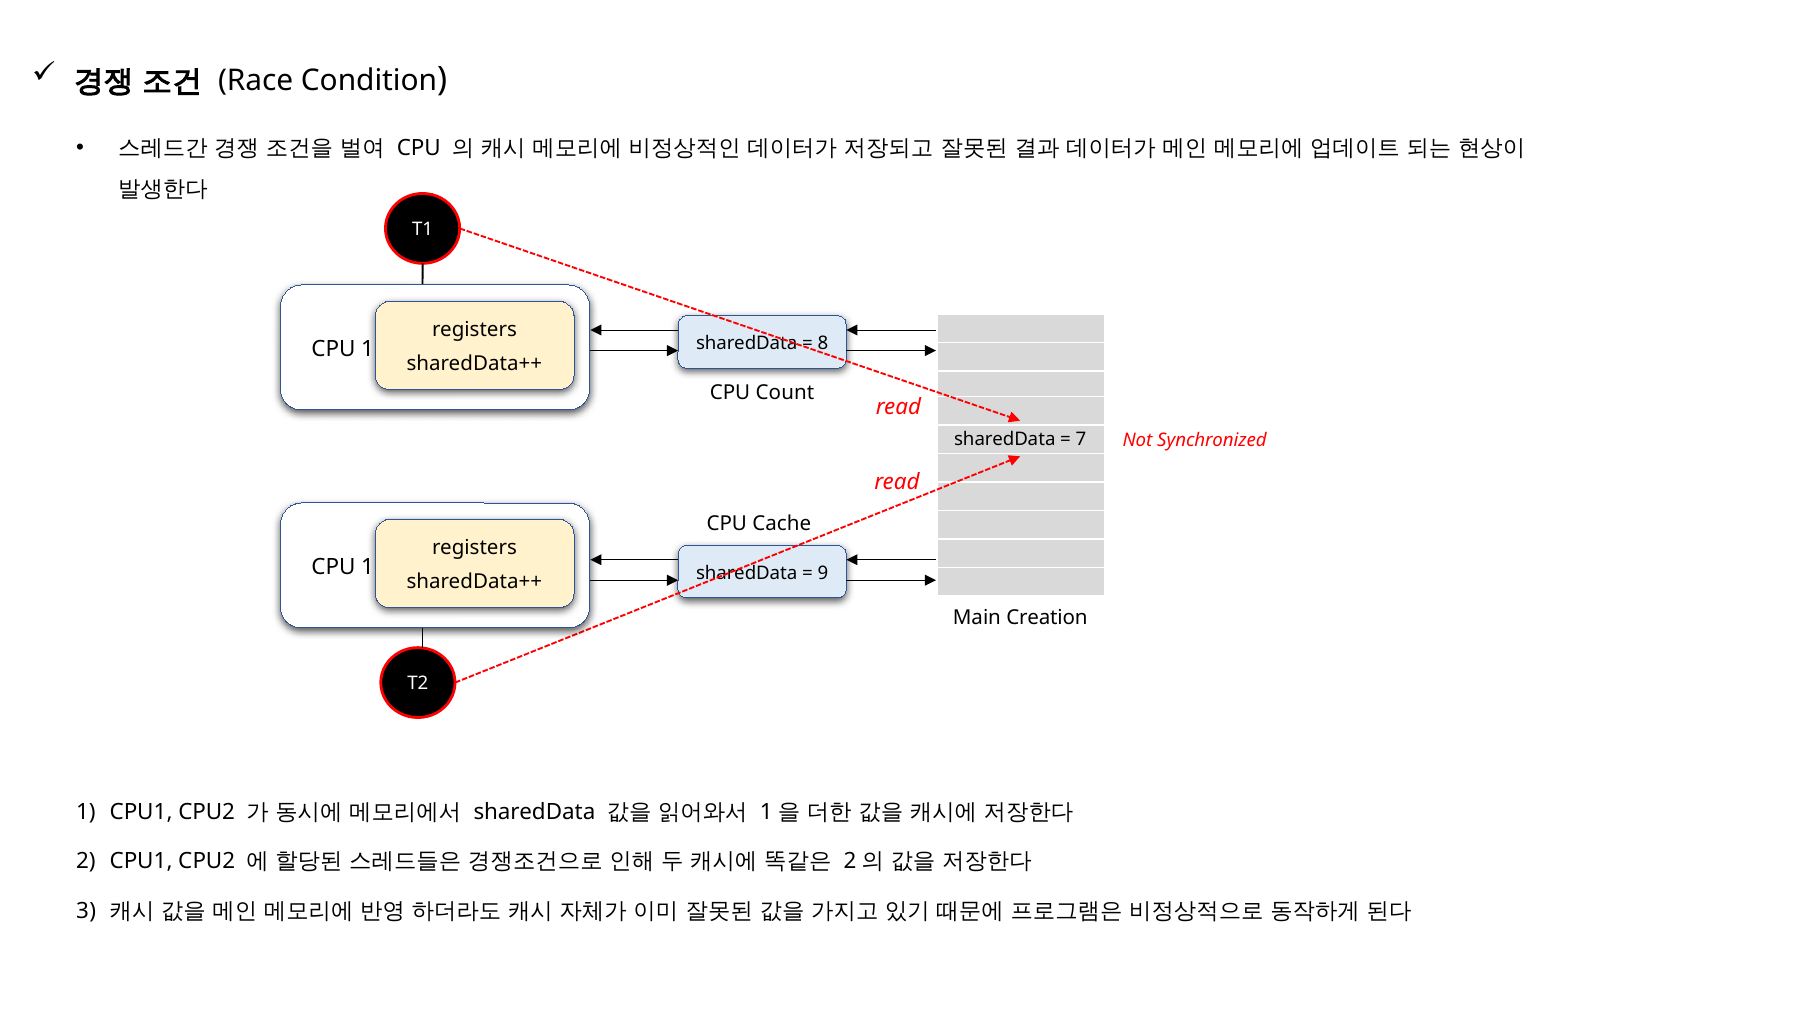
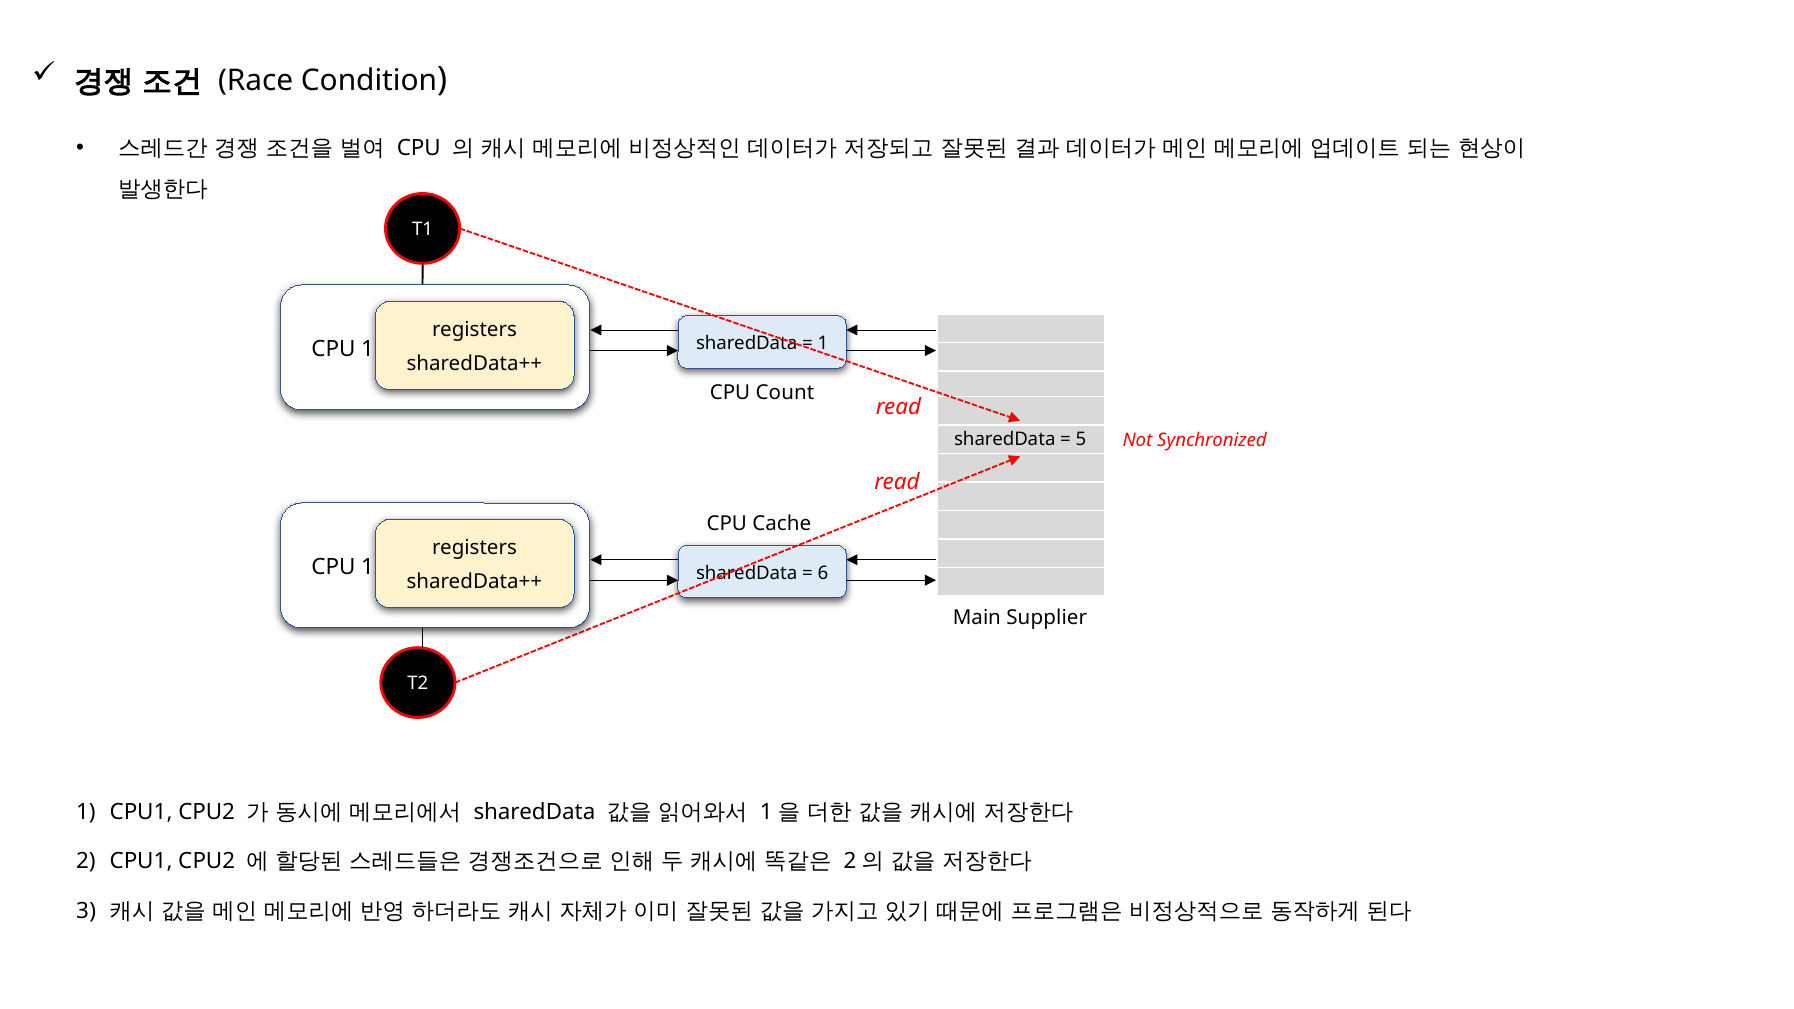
8 at (823, 343): 8 -> 1
7: 7 -> 5
9: 9 -> 6
Creation: Creation -> Supplier
